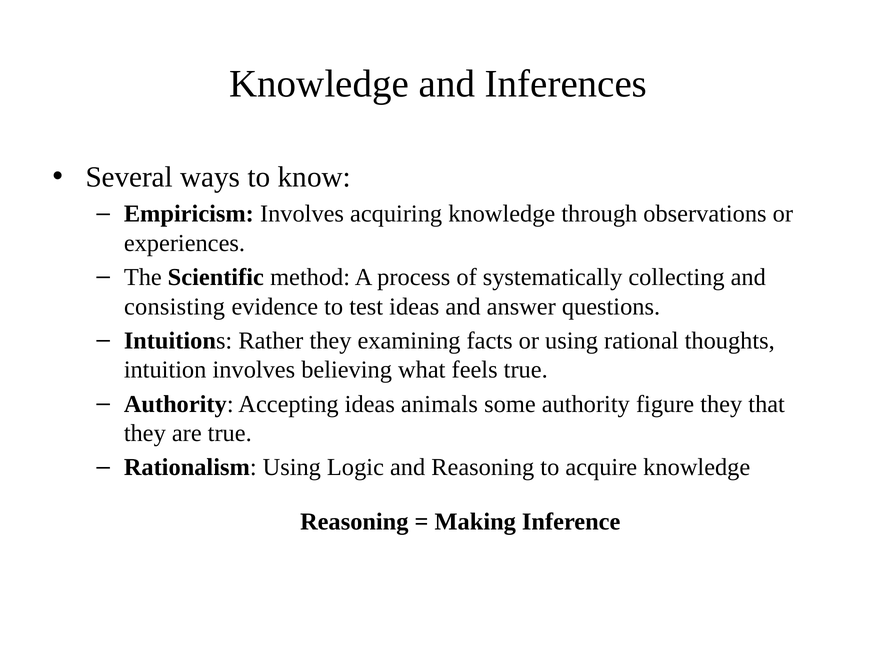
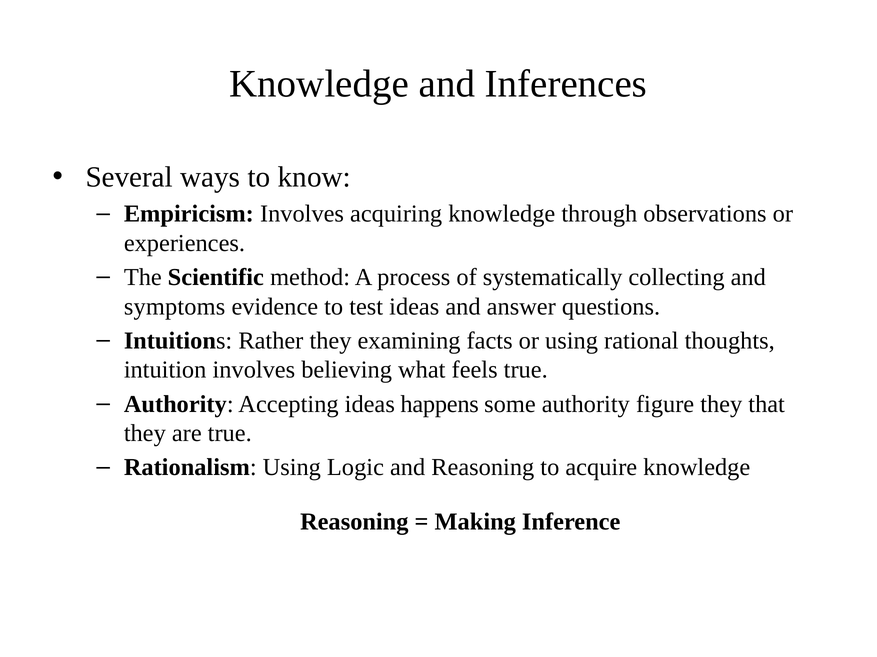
consisting: consisting -> symptoms
animals: animals -> happens
